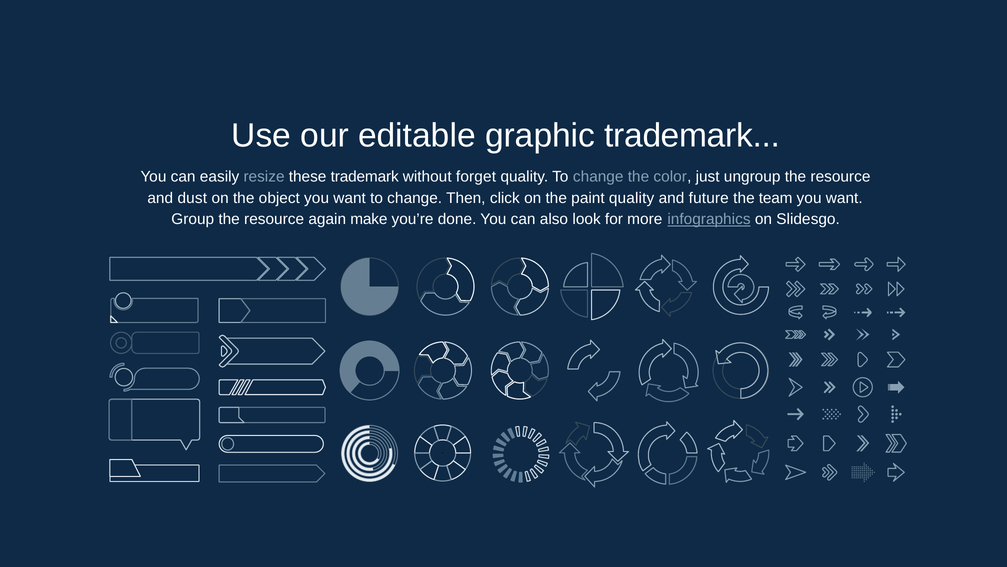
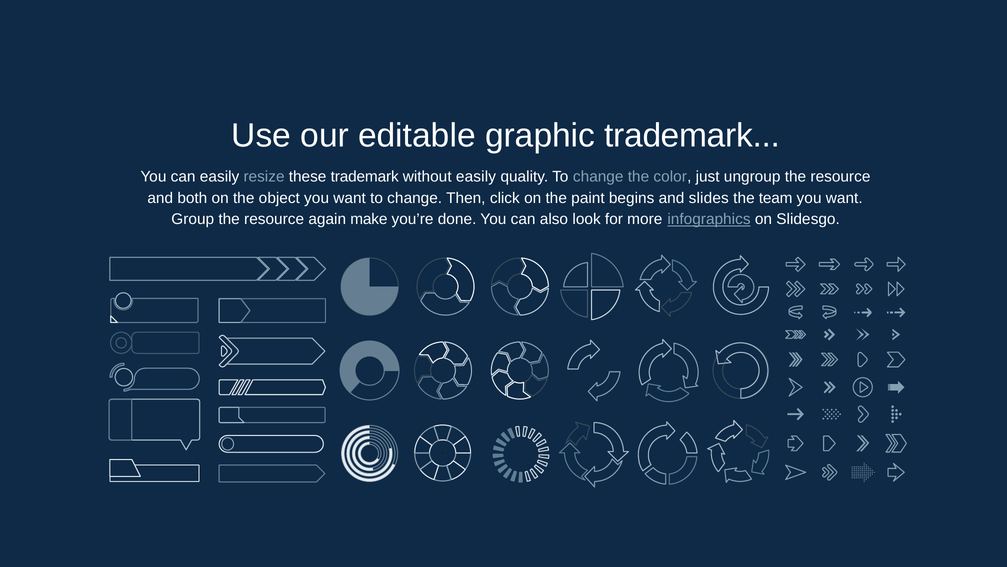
without forget: forget -> easily
dust: dust -> both
paint quality: quality -> begins
future: future -> slides
